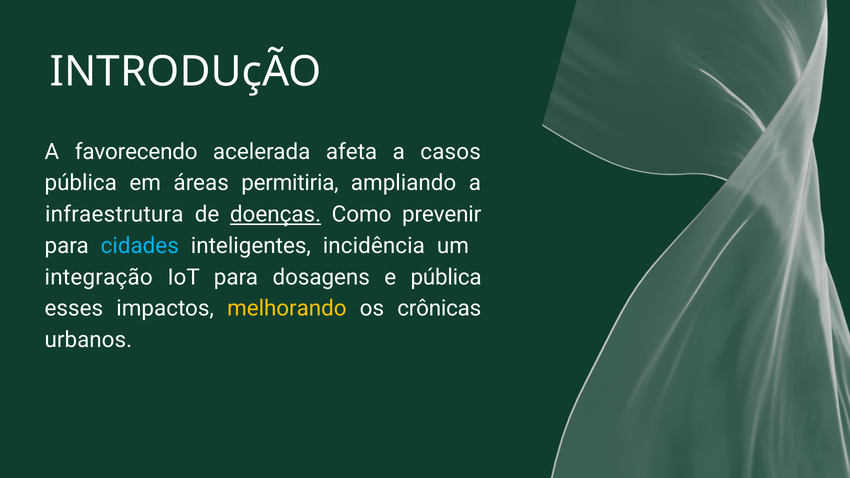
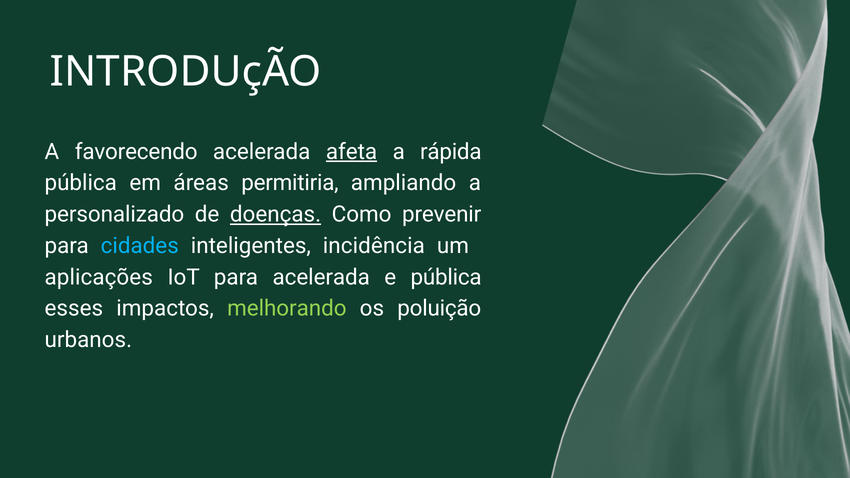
afeta underline: none -> present
casos: casos -> rápida
infraestrutura: infraestrutura -> personalizado
integração: integração -> aplicações
para dosagens: dosagens -> acelerada
melhorando colour: yellow -> light green
crônicas: crônicas -> poluição
